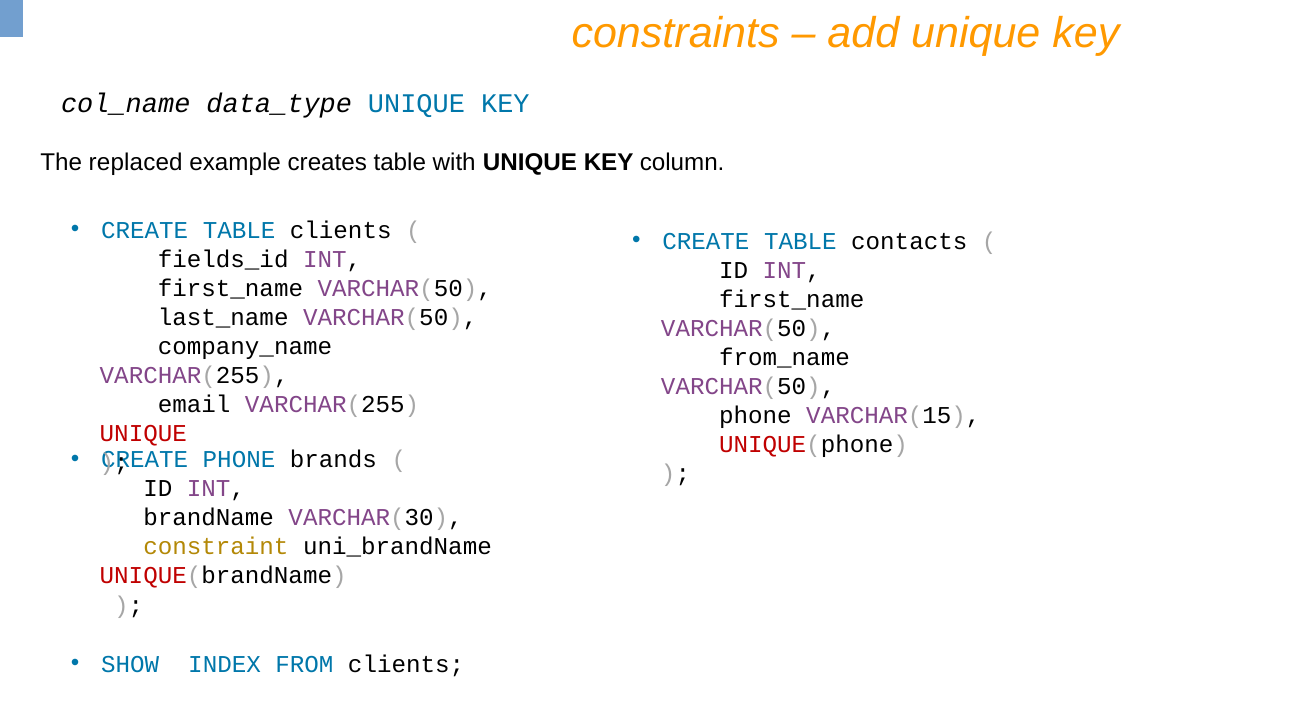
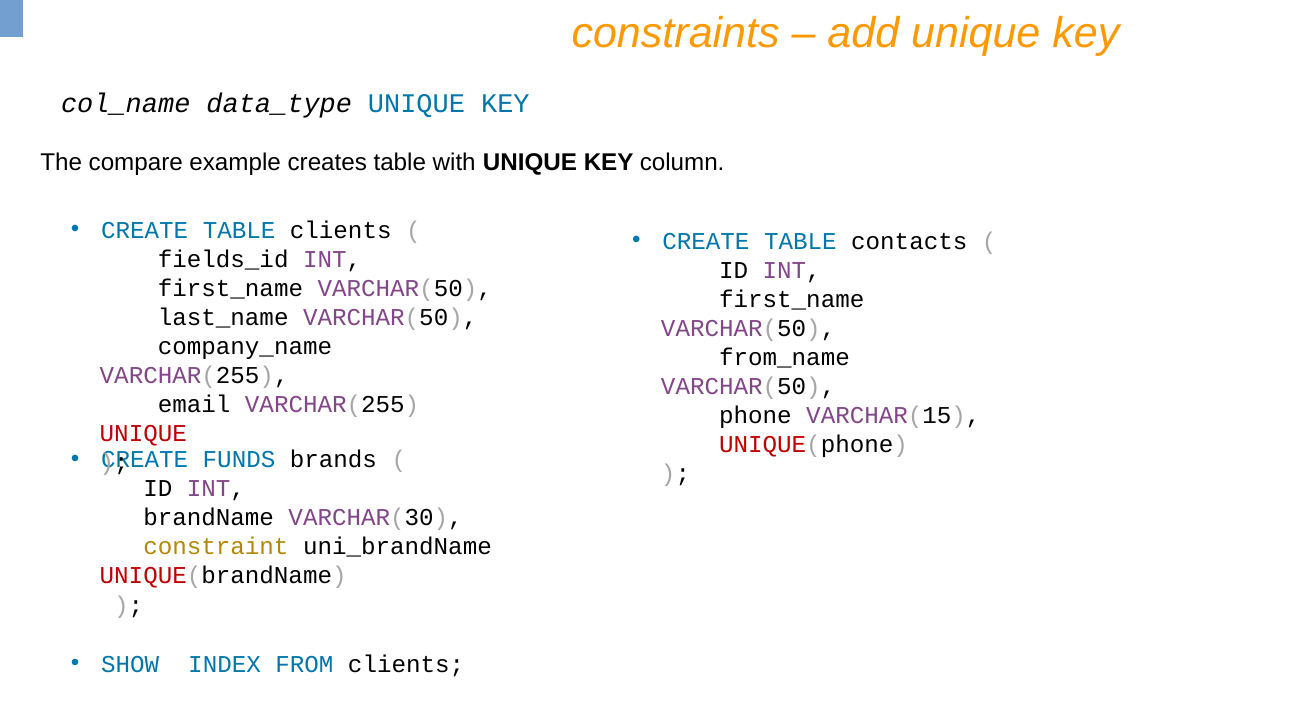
replaced: replaced -> compare
PHONE at (239, 460): PHONE -> FUNDS
